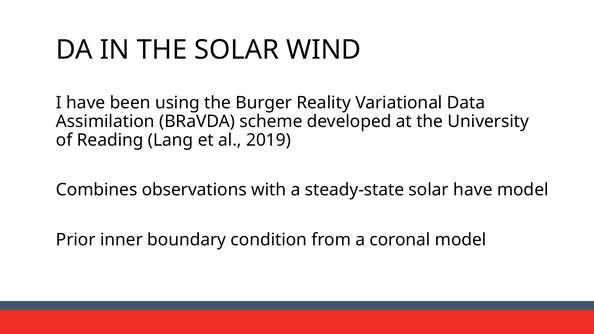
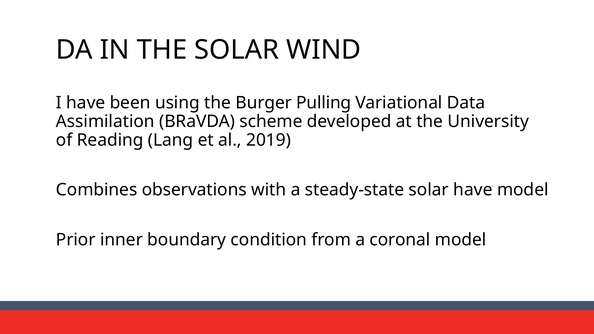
Reality: Reality -> Pulling
